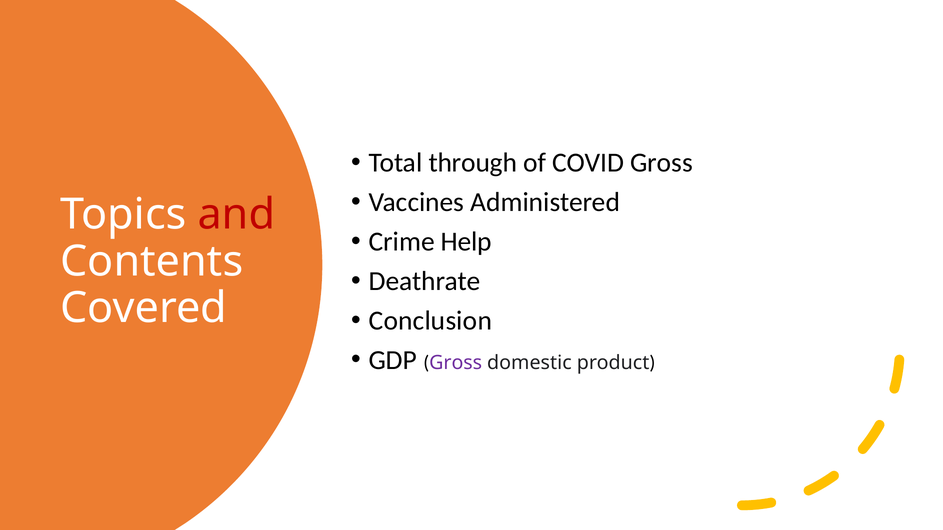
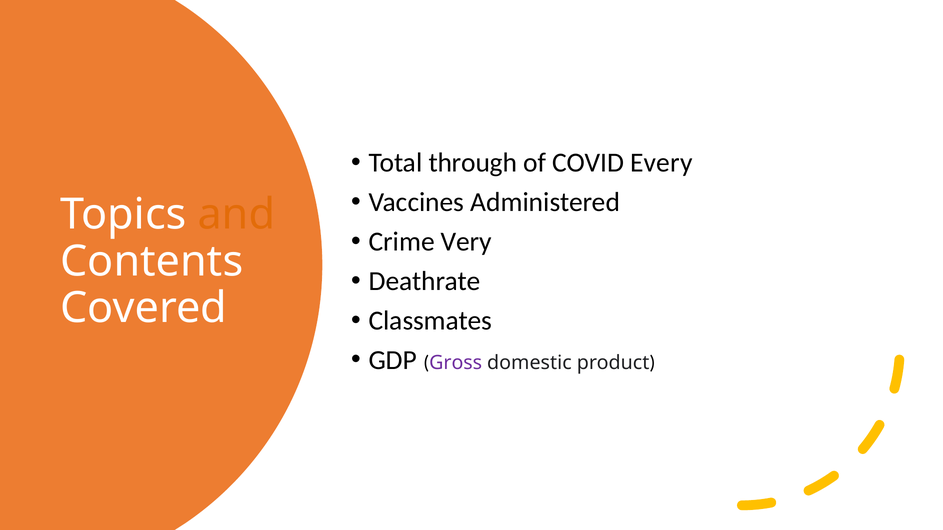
COVID Gross: Gross -> Every
and colour: red -> orange
Help: Help -> Very
Conclusion: Conclusion -> Classmates
